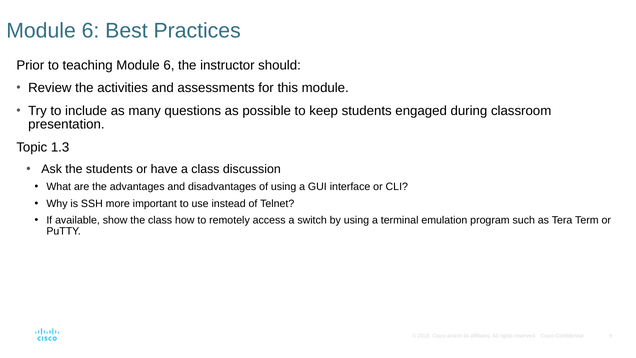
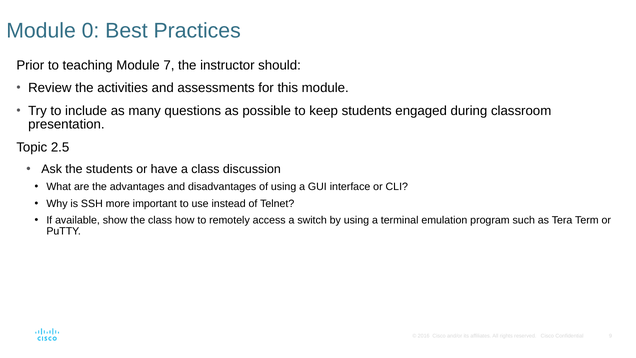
6 at (91, 31): 6 -> 0
teaching Module 6: 6 -> 7
1.3: 1.3 -> 2.5
